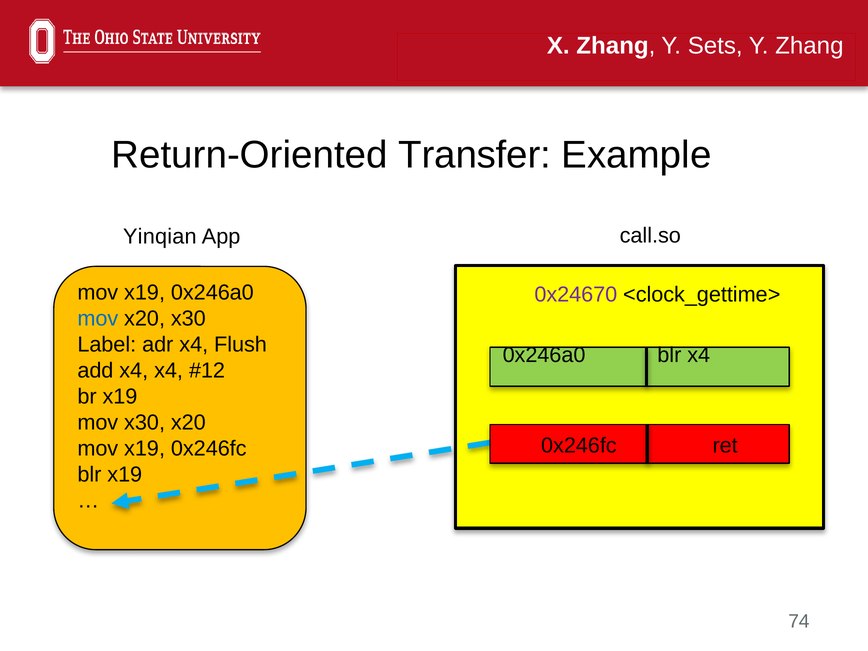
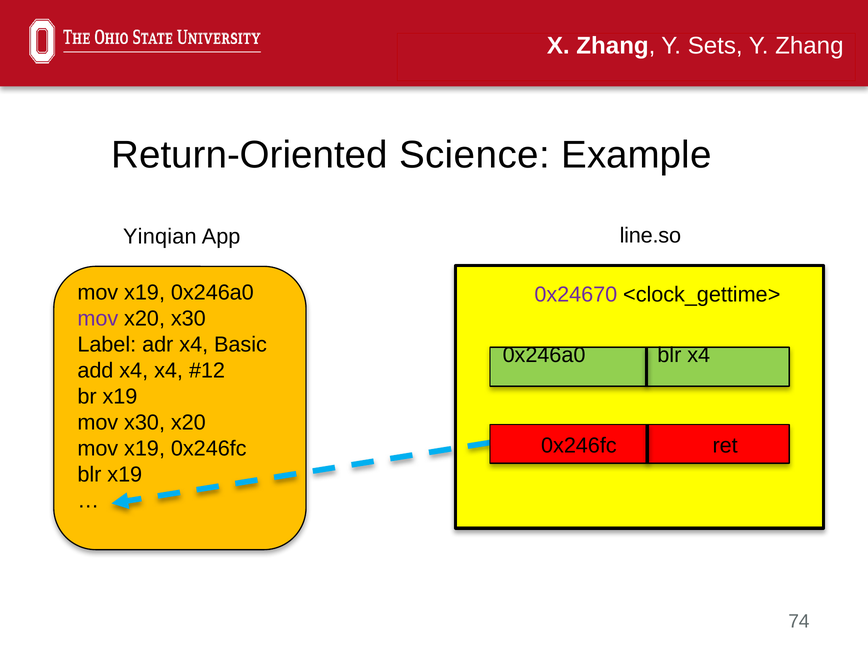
Transfer: Transfer -> Science
call.so: call.so -> line.so
mov at (98, 318) colour: blue -> purple
Flush: Flush -> Basic
